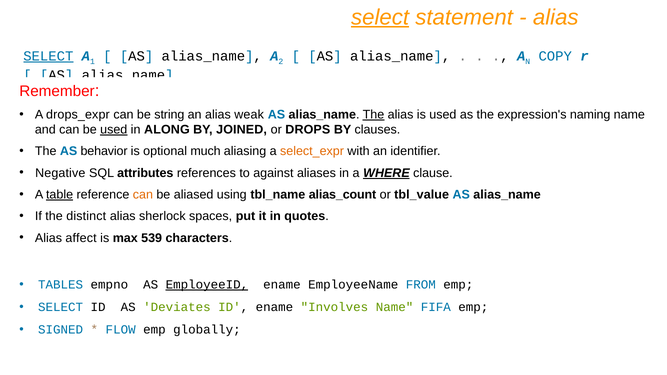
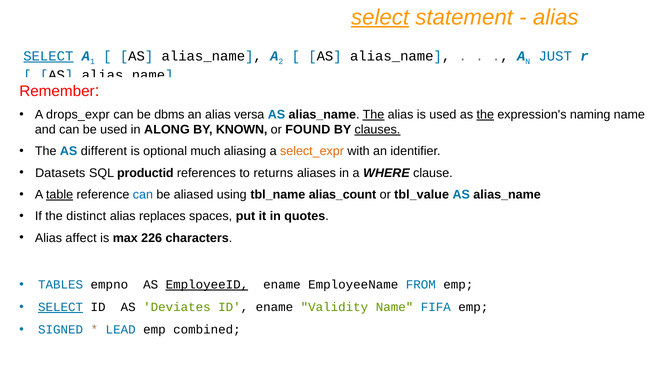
COPY: COPY -> JUST
string: string -> dbms
weak: weak -> versa
the at (485, 115) underline: none -> present
used at (114, 130) underline: present -> none
JOINED: JOINED -> KNOWN
DROPS: DROPS -> FOUND
clauses underline: none -> present
behavior: behavior -> different
Negative: Negative -> Datasets
attributes: attributes -> productid
against: against -> returns
WHERE underline: present -> none
can at (143, 195) colour: orange -> blue
sherlock: sherlock -> replaces
539: 539 -> 226
SELECT at (61, 307) underline: none -> present
Involves: Involves -> Validity
FLOW: FLOW -> LEAD
globally: globally -> combined
